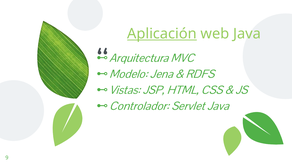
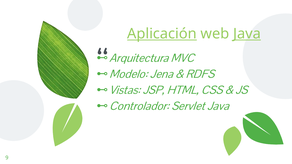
Java at (247, 34) underline: none -> present
